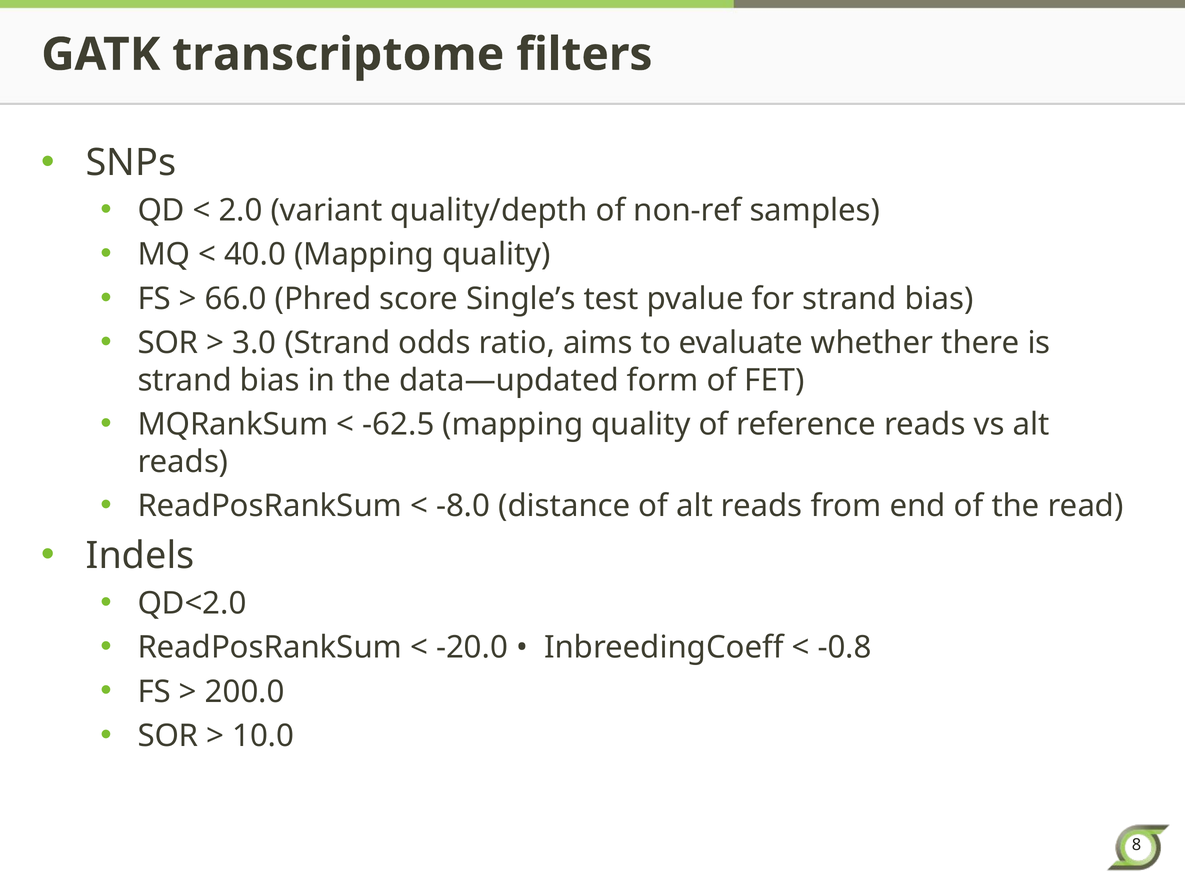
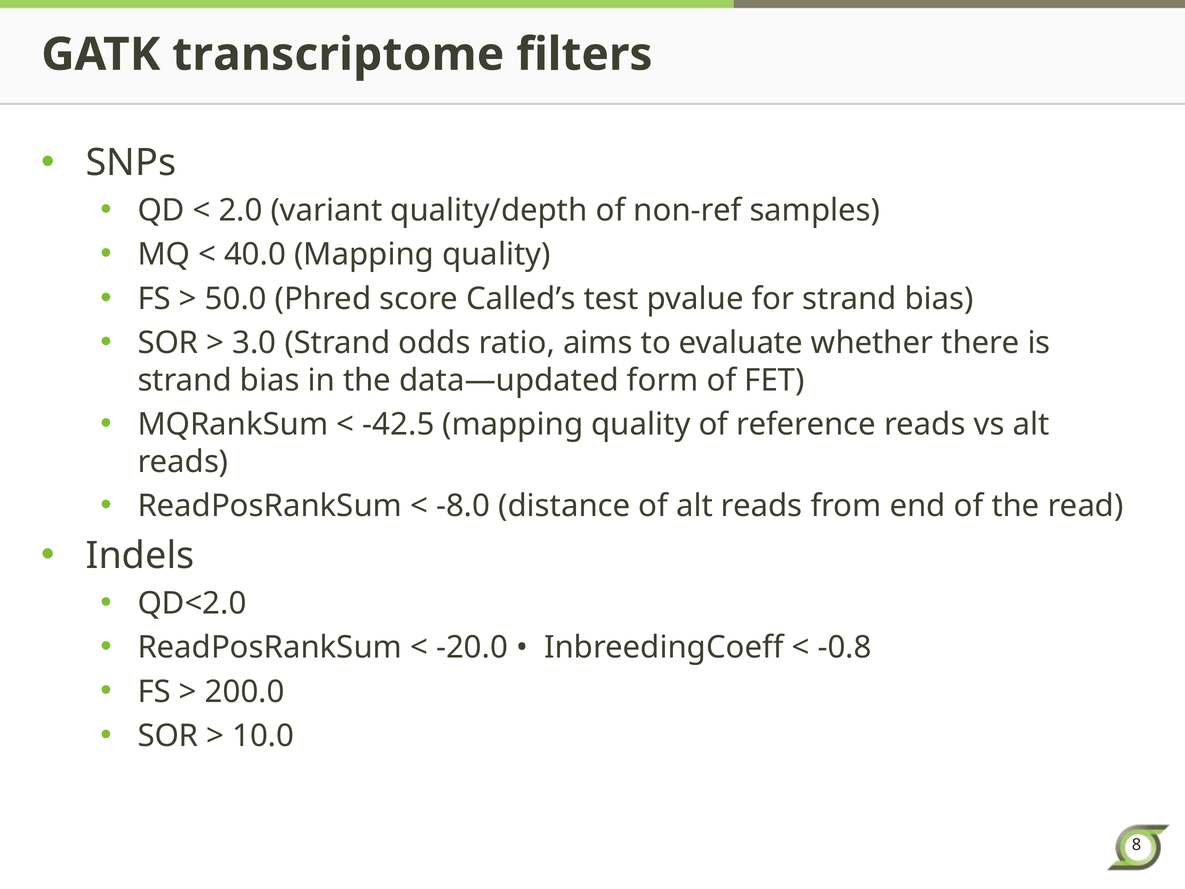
66.0: 66.0 -> 50.0
Single’s: Single’s -> Called’s
-62.5: -62.5 -> -42.5
